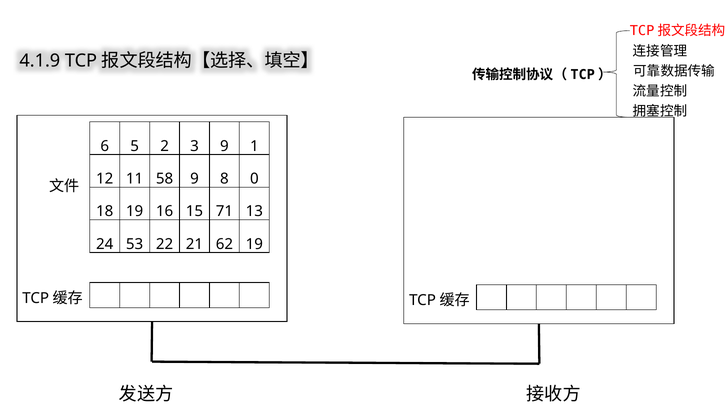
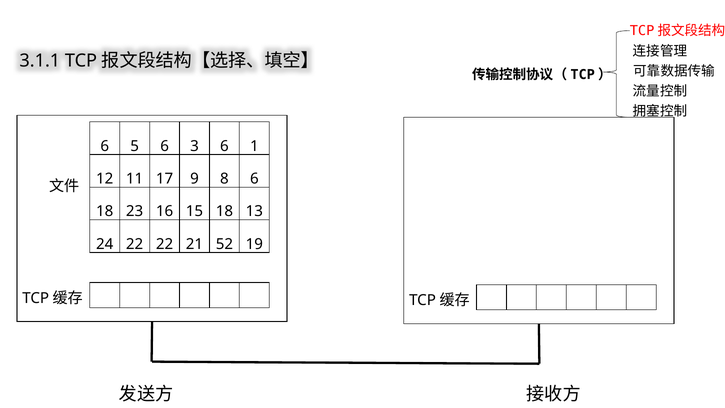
4.1.9: 4.1.9 -> 3.1.1
5 2: 2 -> 6
3 9: 9 -> 6
58: 58 -> 17
8 0: 0 -> 6
18 19: 19 -> 23
15 71: 71 -> 18
24 53: 53 -> 22
62: 62 -> 52
